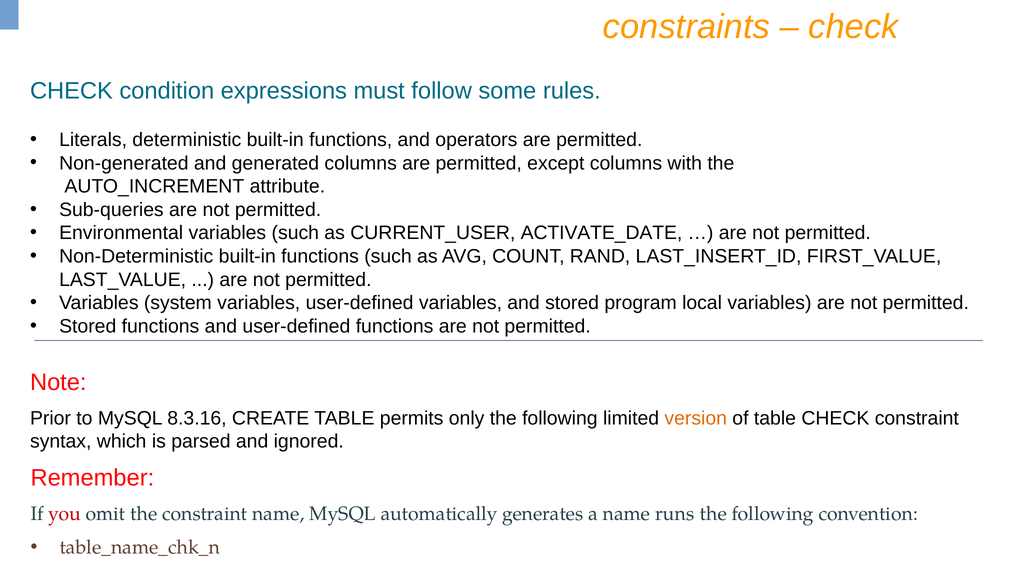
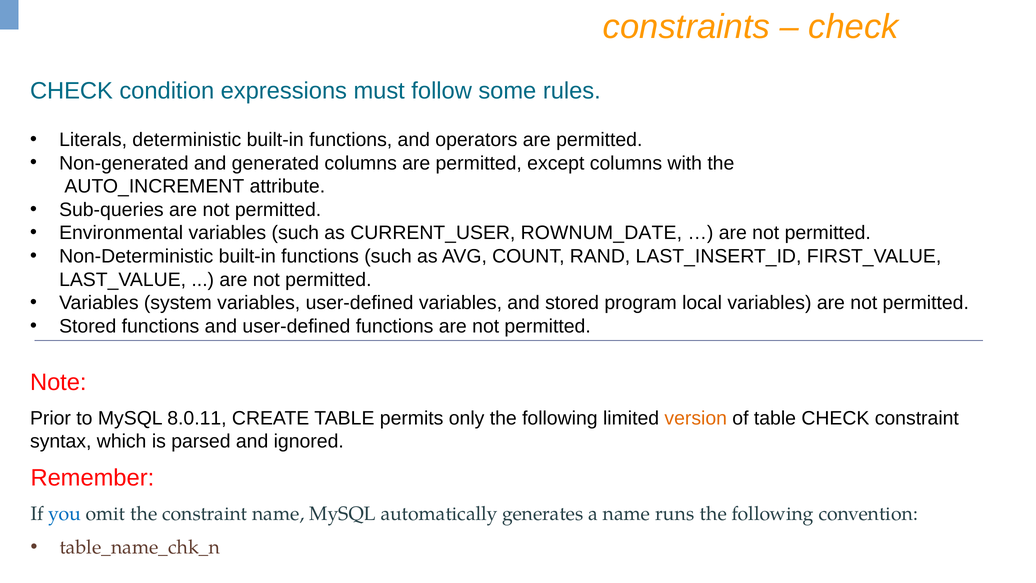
ACTIVATE_DATE: ACTIVATE_DATE -> ROWNUM_DATE
8.3.16: 8.3.16 -> 8.0.11
you colour: red -> blue
